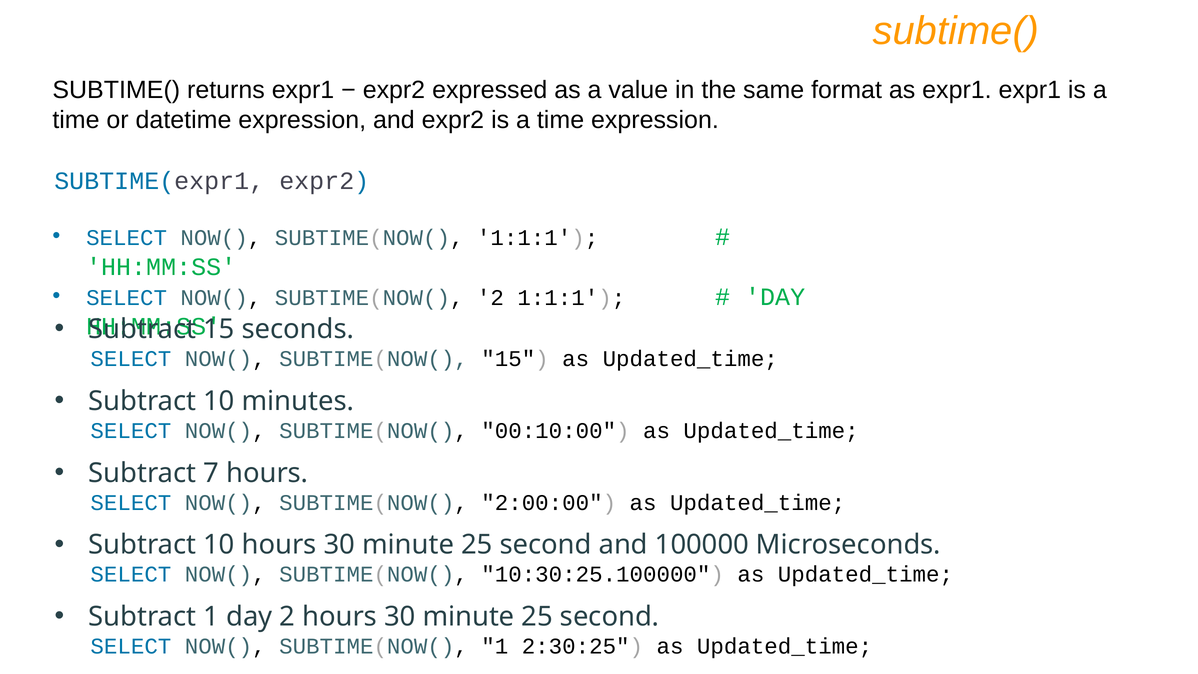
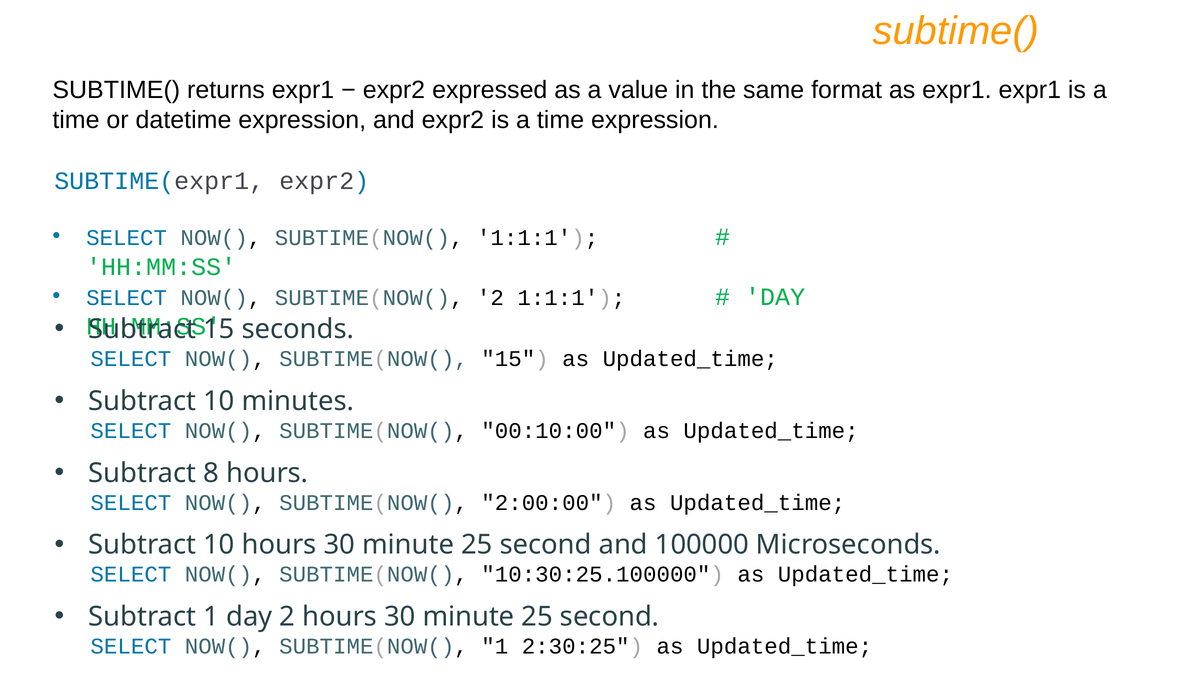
7: 7 -> 8
